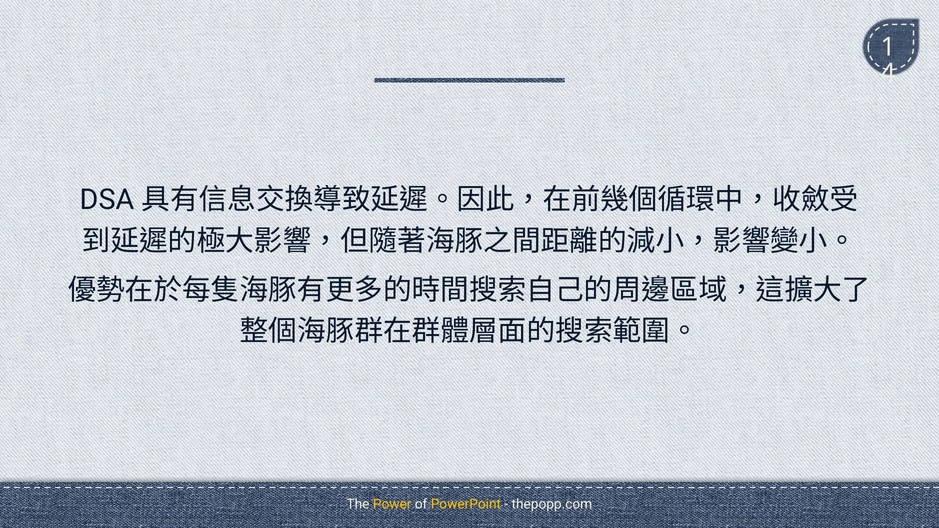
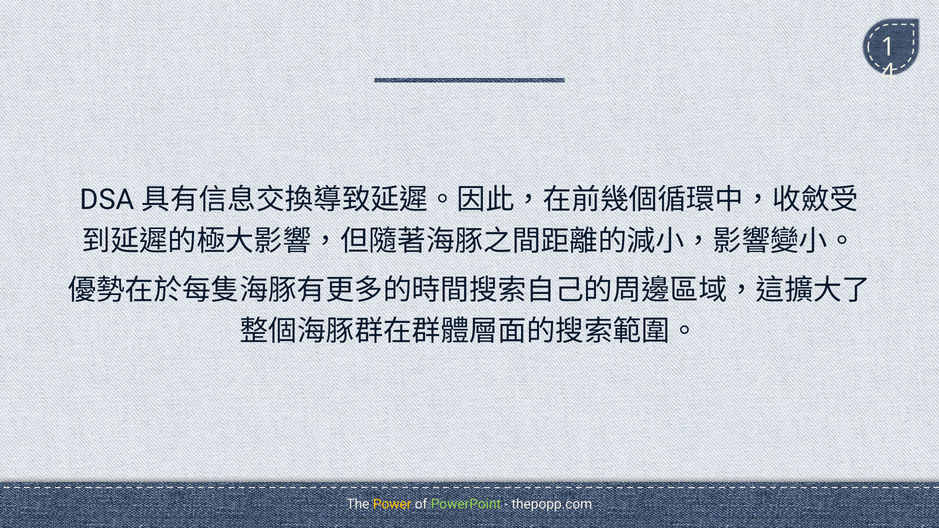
PowerPoint colour: yellow -> light green
